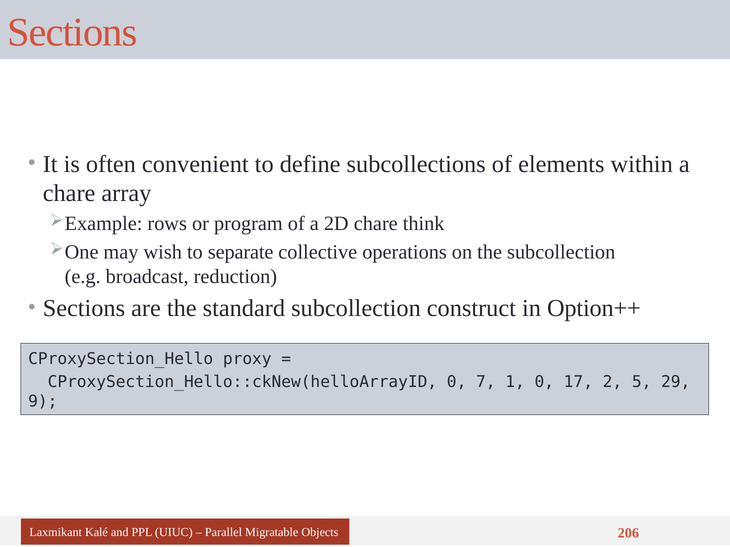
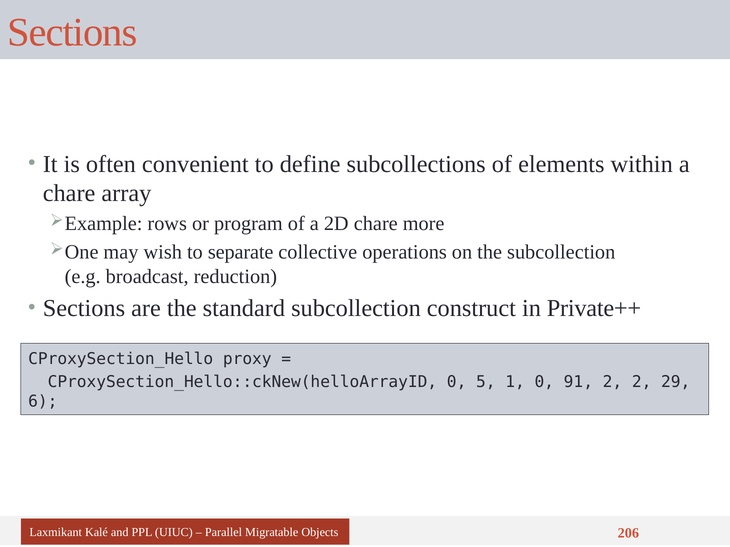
think: think -> more
Option++: Option++ -> Private++
7: 7 -> 5
17: 17 -> 91
2 5: 5 -> 2
9: 9 -> 6
